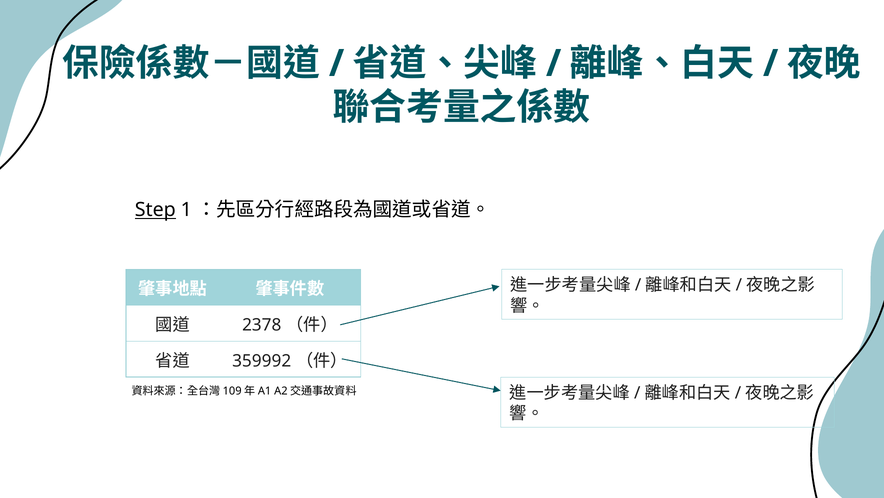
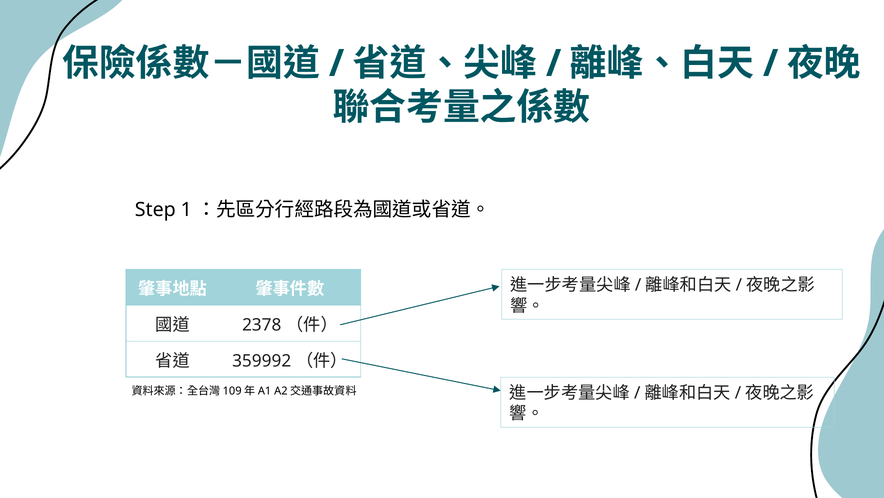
Step underline: present -> none
